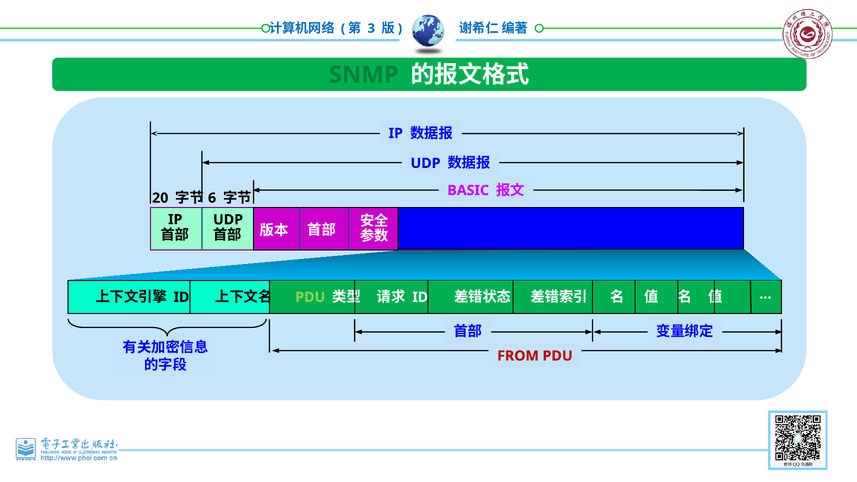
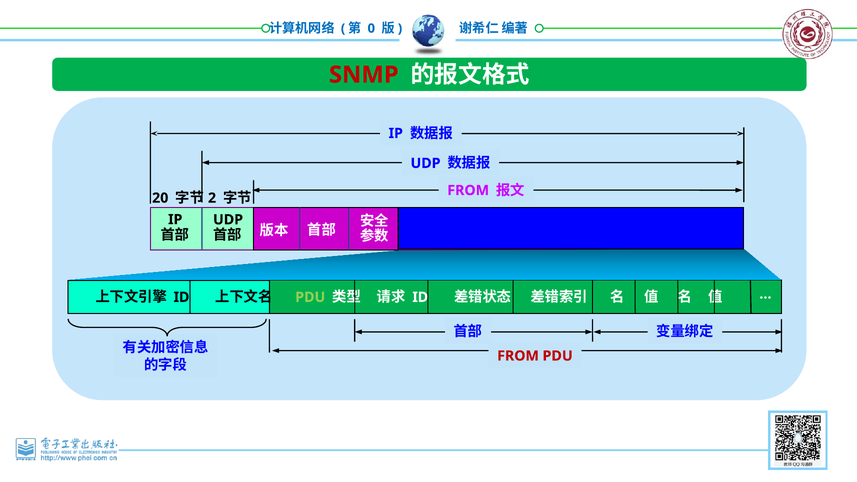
3: 3 -> 0
SNMP at (364, 75) colour: green -> red
BASIC at (468, 190): BASIC -> FROM
6: 6 -> 2
